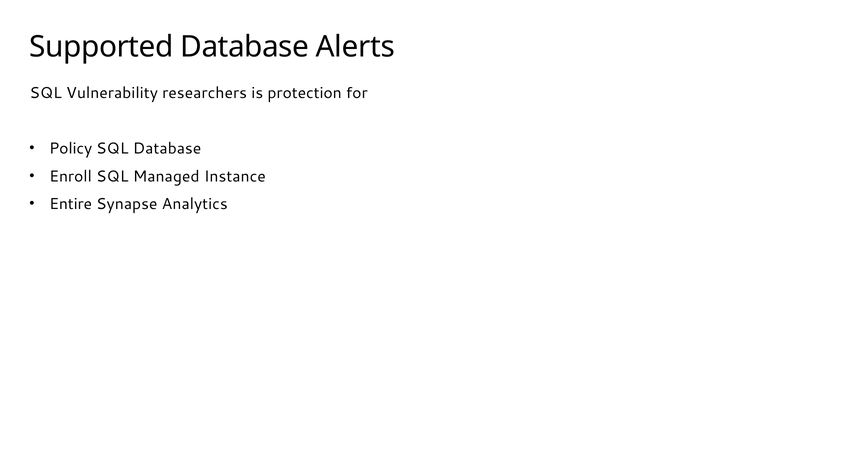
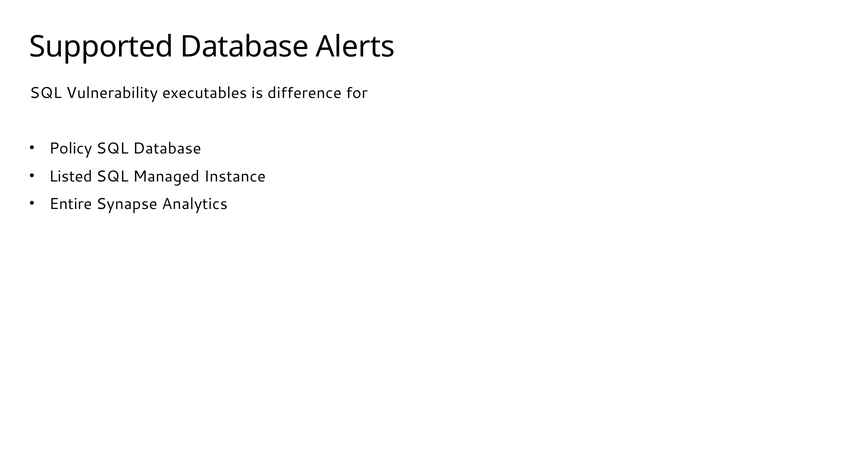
researchers: researchers -> executables
protection: protection -> difference
Enroll: Enroll -> Listed
